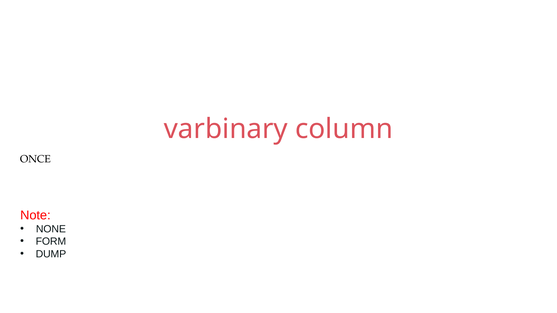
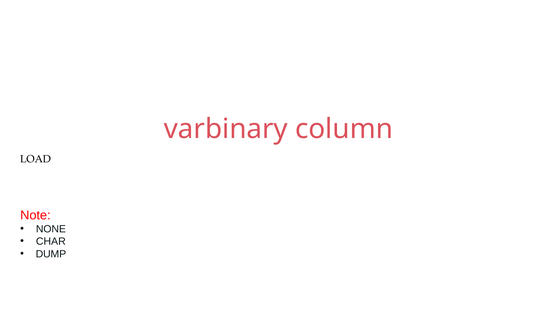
ONCE: ONCE -> LOAD
FORM: FORM -> CHAR
